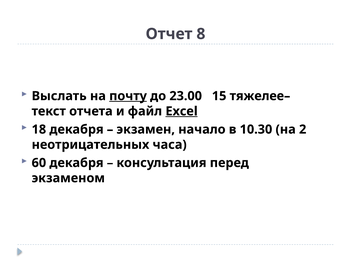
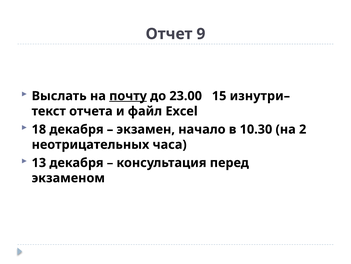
8: 8 -> 9
тяжелее–: тяжелее– -> изнутри–
Excel underline: present -> none
60: 60 -> 13
